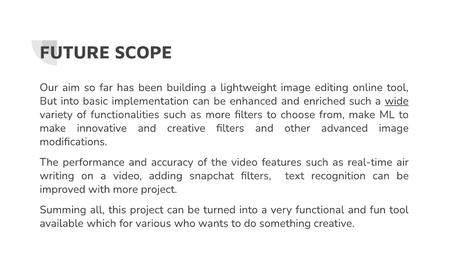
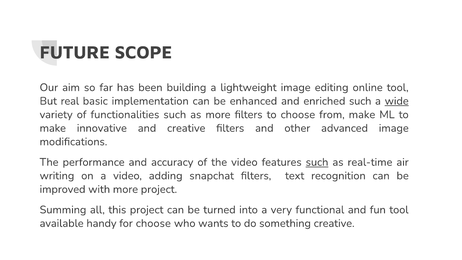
But into: into -> real
such at (317, 162) underline: none -> present
which: which -> handy
for various: various -> choose
